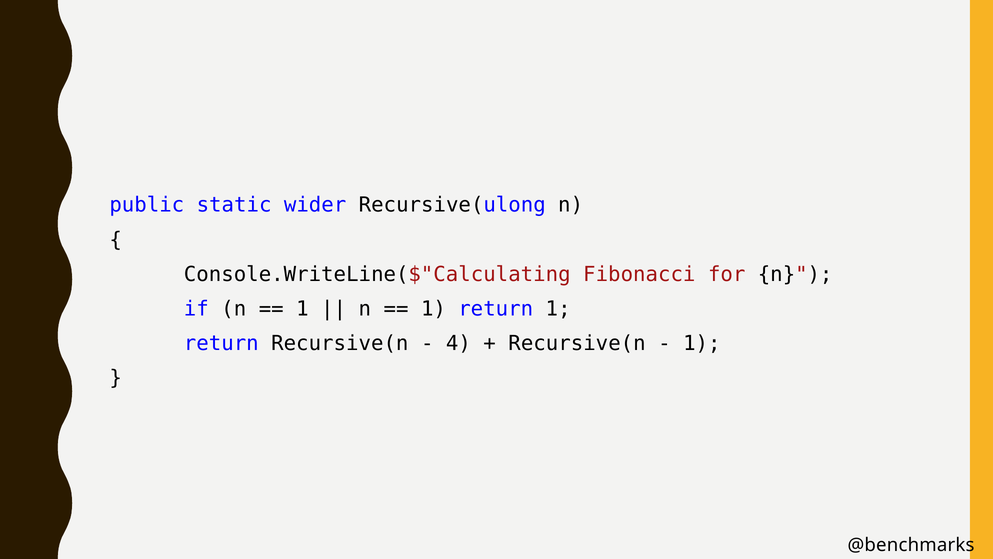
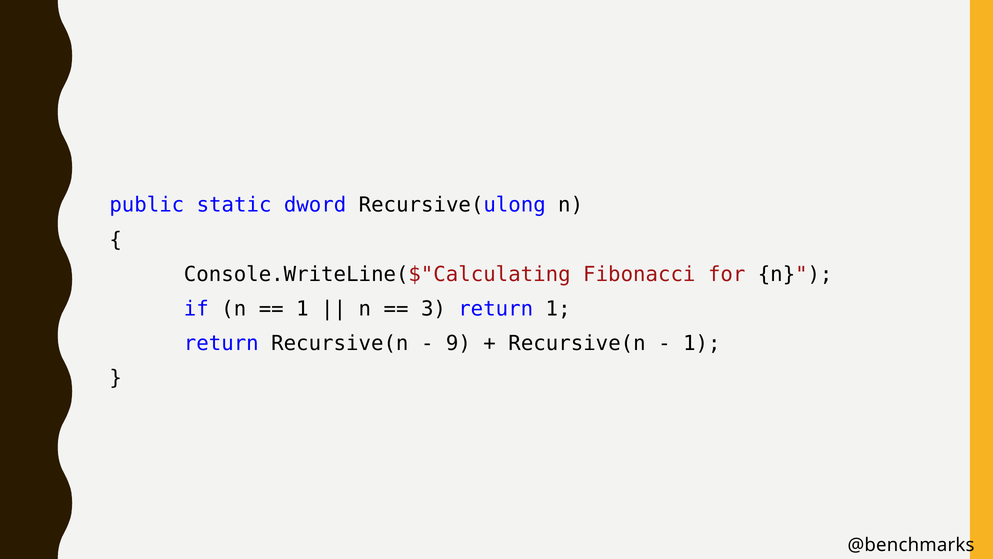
wider: wider -> dword
1 at (433, 309): 1 -> 3
4: 4 -> 9
